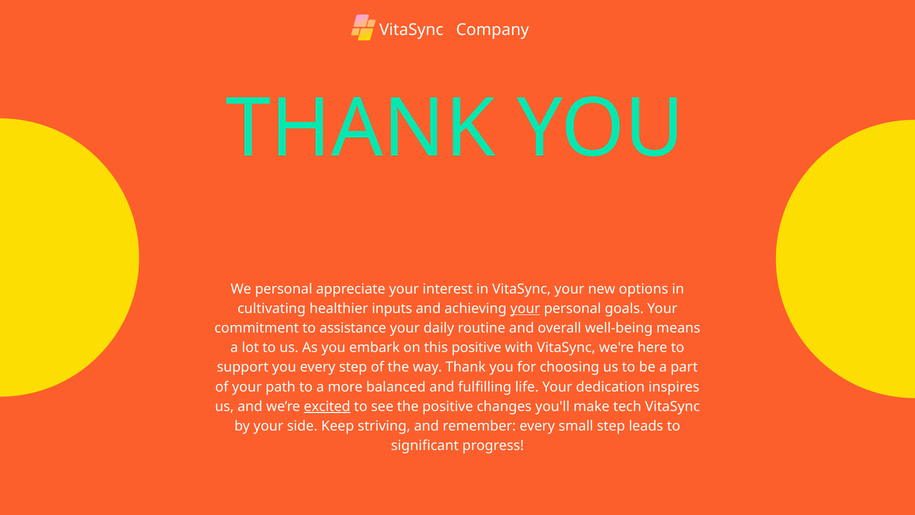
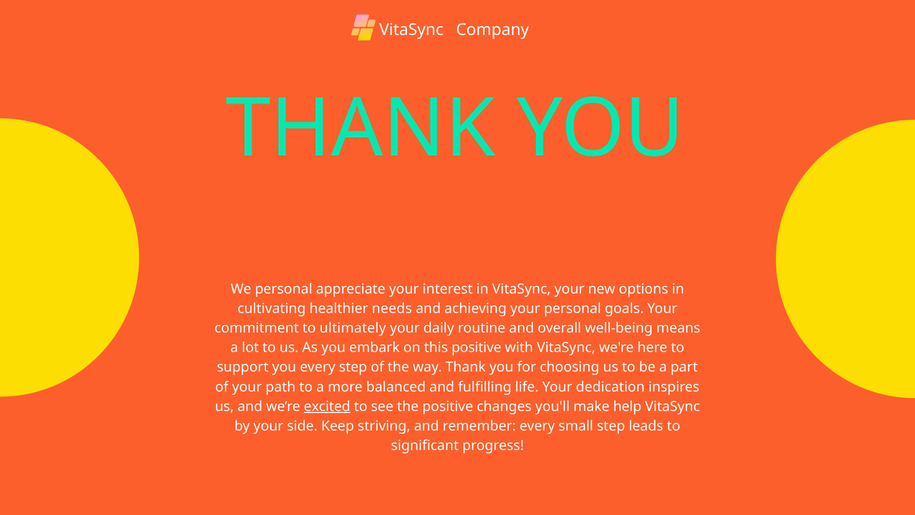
inputs: inputs -> needs
your at (525, 309) underline: present -> none
assistance: assistance -> ultimately
tech: tech -> help
